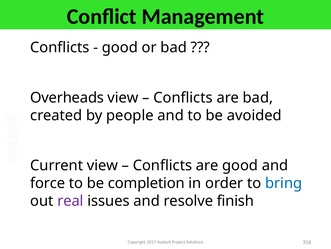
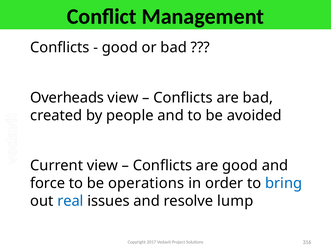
completion: completion -> operations
real colour: purple -> blue
finish: finish -> lump
